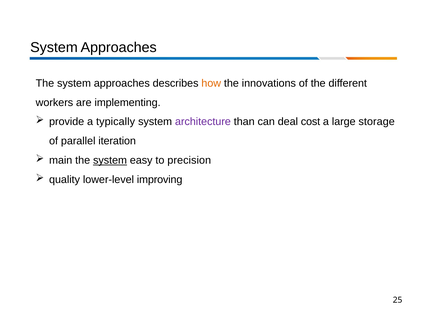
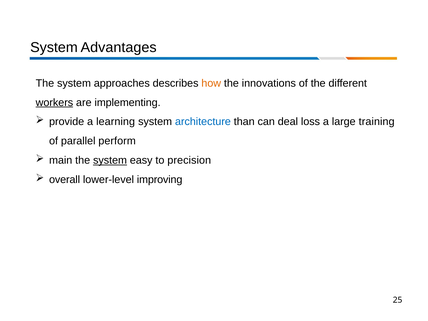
Approaches at (119, 47): Approaches -> Advantages
workers underline: none -> present
typically: typically -> learning
architecture colour: purple -> blue
cost: cost -> loss
storage: storage -> training
iteration: iteration -> perform
quality: quality -> overall
